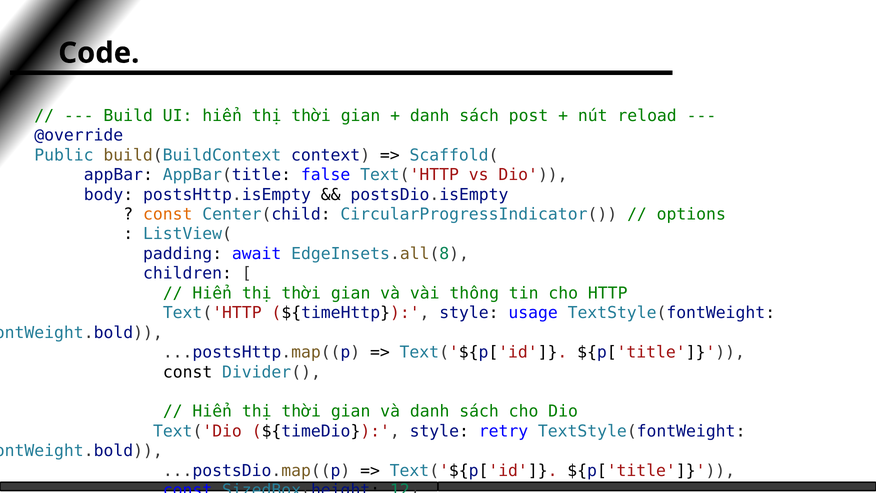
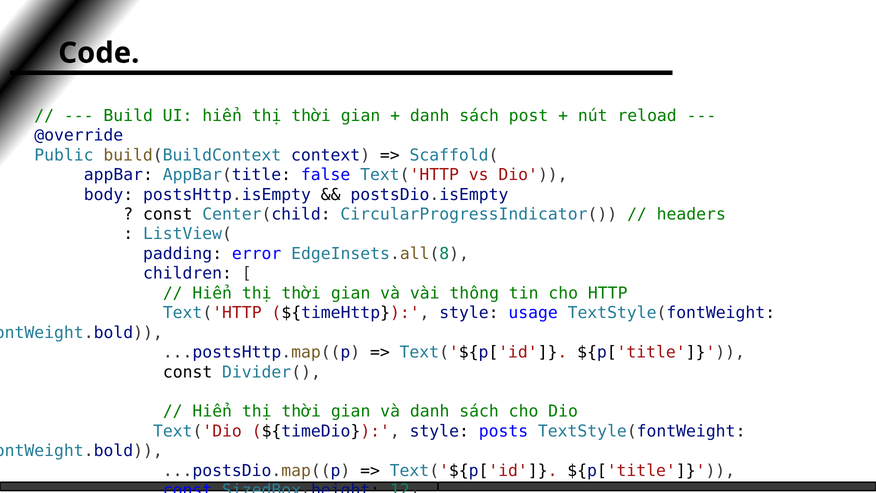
const at (168, 214) colour: orange -> black
options: options -> headers
await: await -> error
retry: retry -> posts
